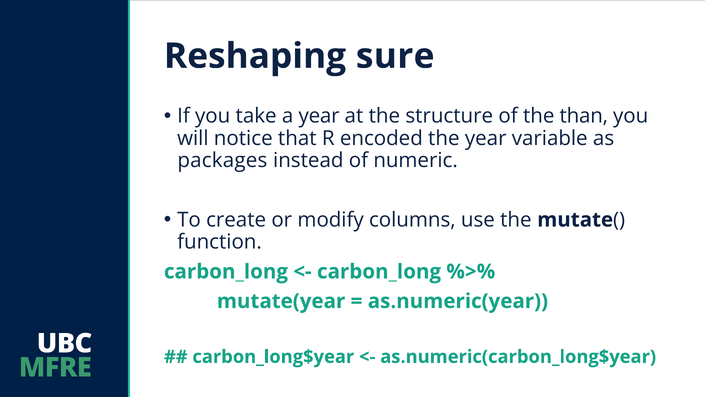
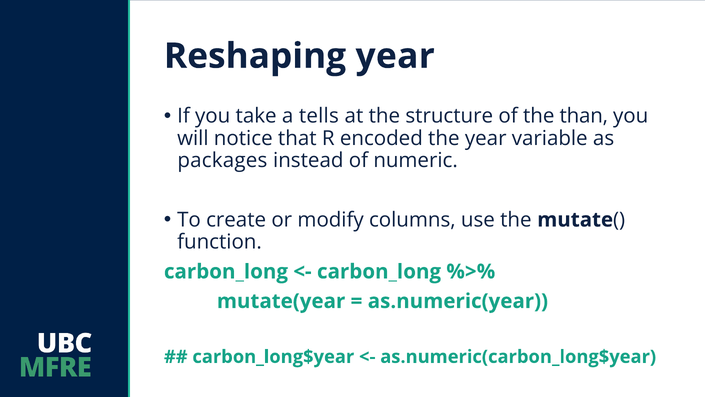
Reshaping sure: sure -> year
a year: year -> tells
